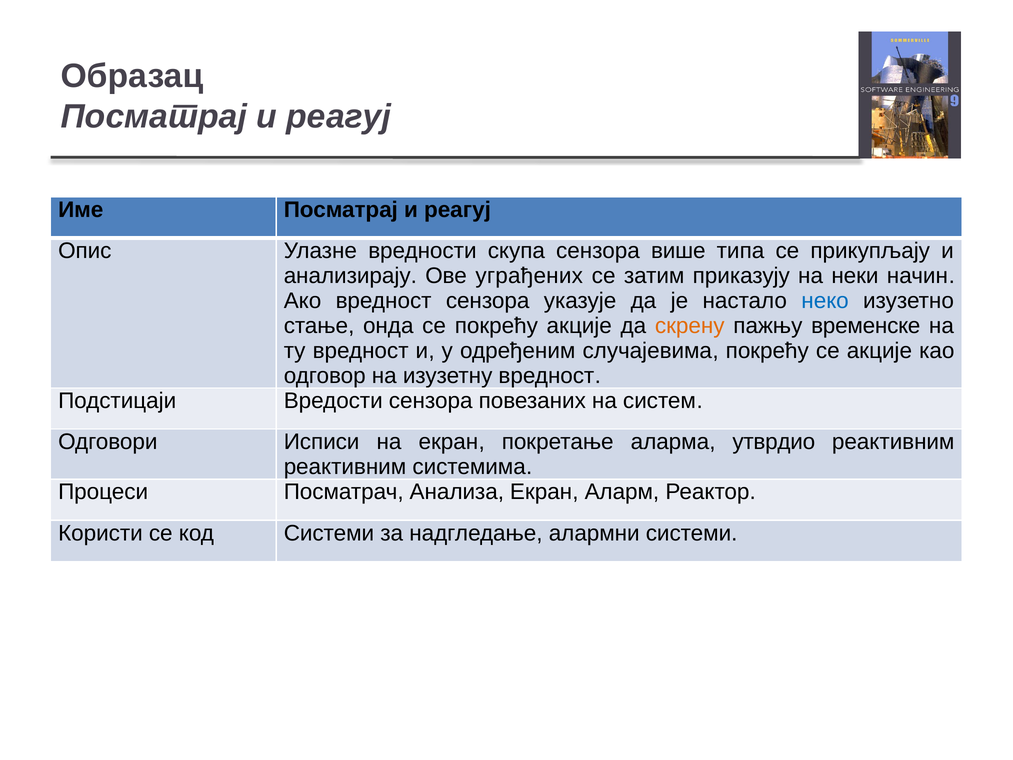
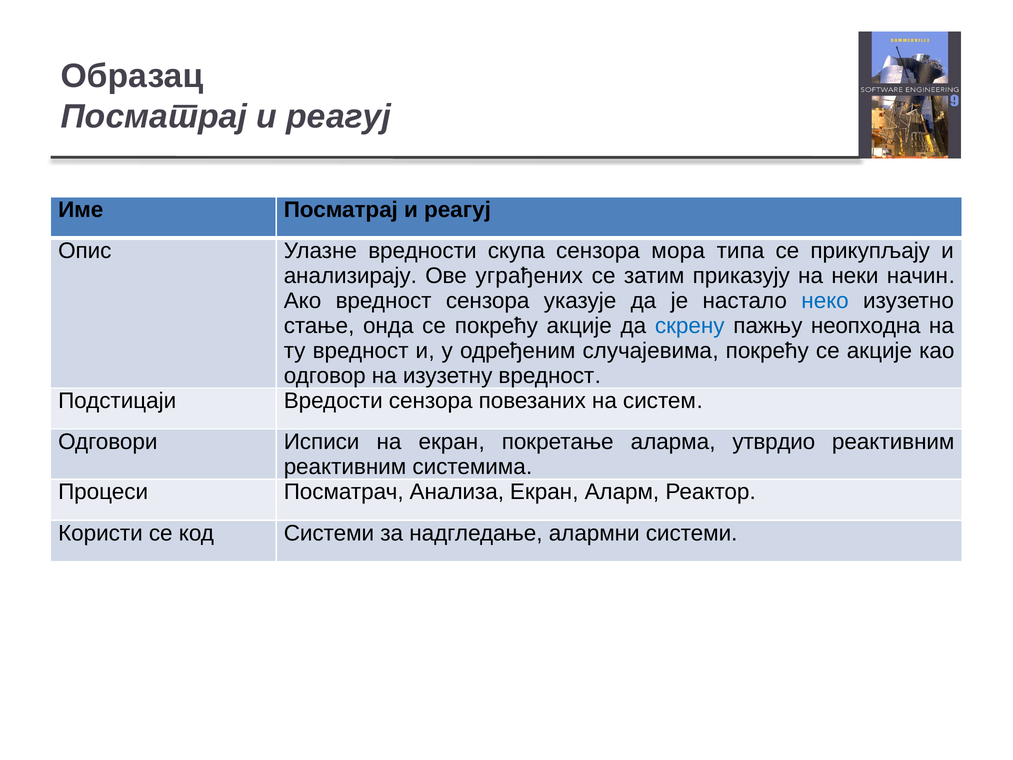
више: више -> мора
скрену colour: orange -> blue
временске: временске -> неопходна
